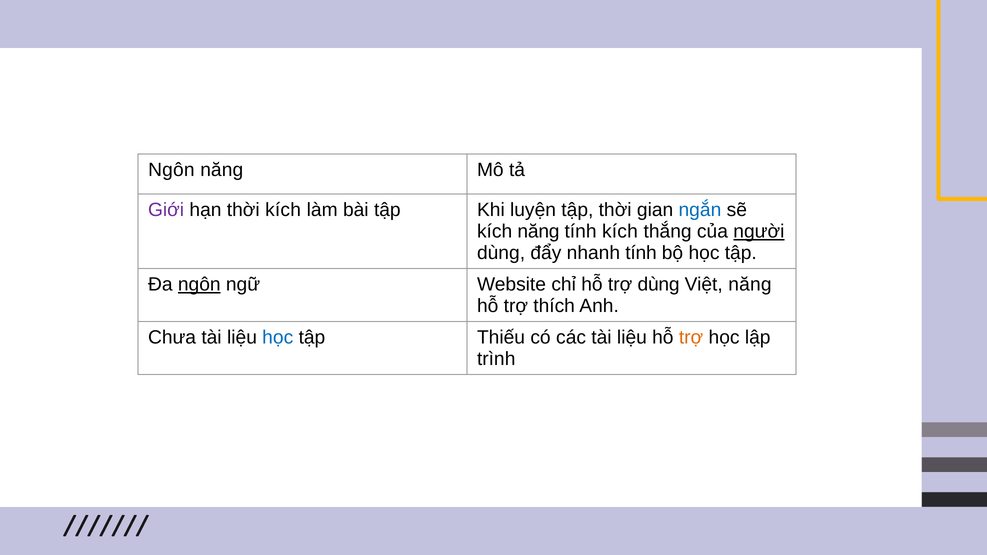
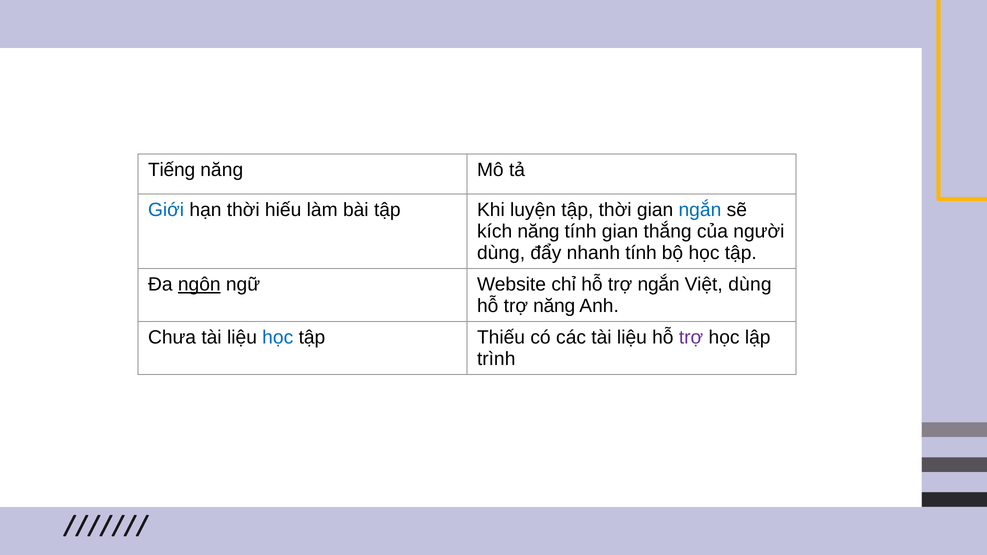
Ngôn at (171, 170): Ngôn -> Tiếng
Giới colour: purple -> blue
thời kích: kích -> hiếu
tính kích: kích -> gian
người underline: present -> none
trợ dùng: dùng -> ngắn
Việt năng: năng -> dùng
trợ thích: thích -> năng
trợ at (691, 338) colour: orange -> purple
